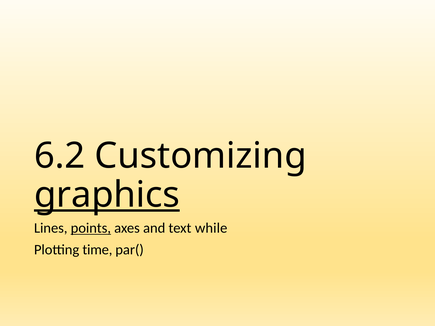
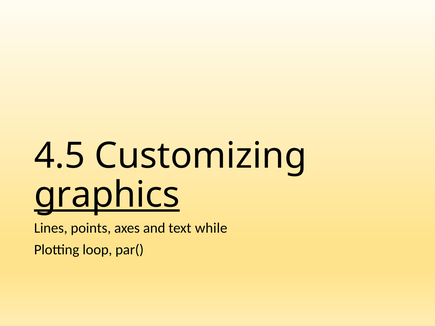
6.2: 6.2 -> 4.5
points underline: present -> none
time: time -> loop
